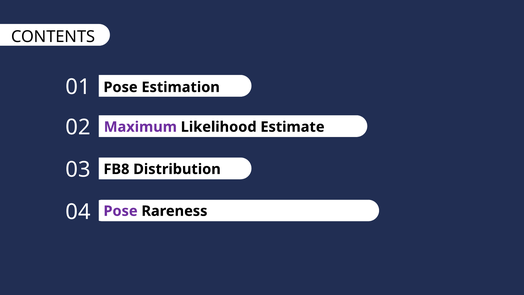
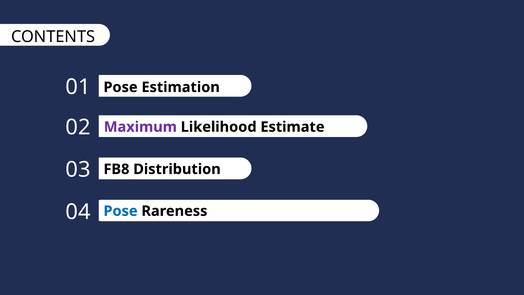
Pose at (121, 211) colour: purple -> blue
